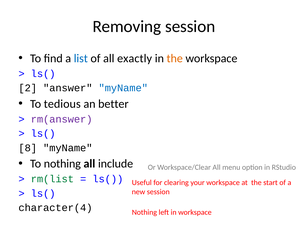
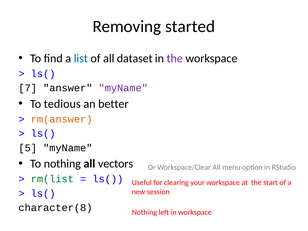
Removing session: session -> started
exactly: exactly -> dataset
the at (175, 58) colour: orange -> purple
2: 2 -> 7
myName at (123, 88) colour: blue -> purple
rm(answer colour: purple -> orange
8: 8 -> 5
include: include -> vectors
character(4: character(4 -> character(8
